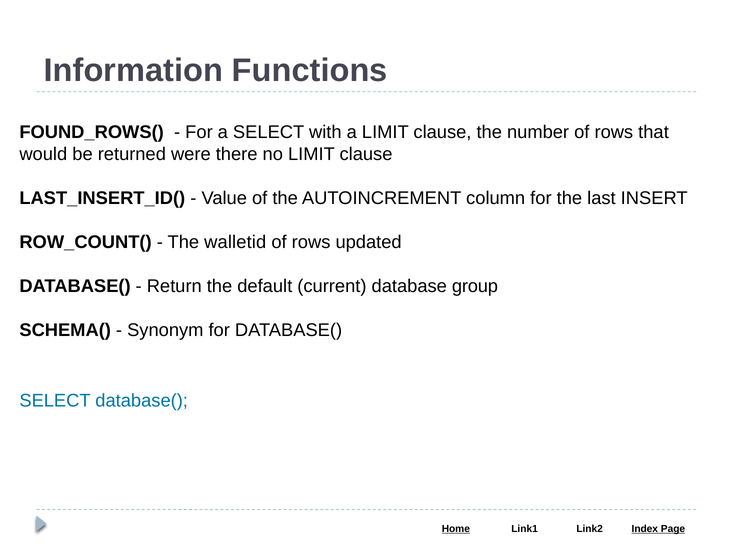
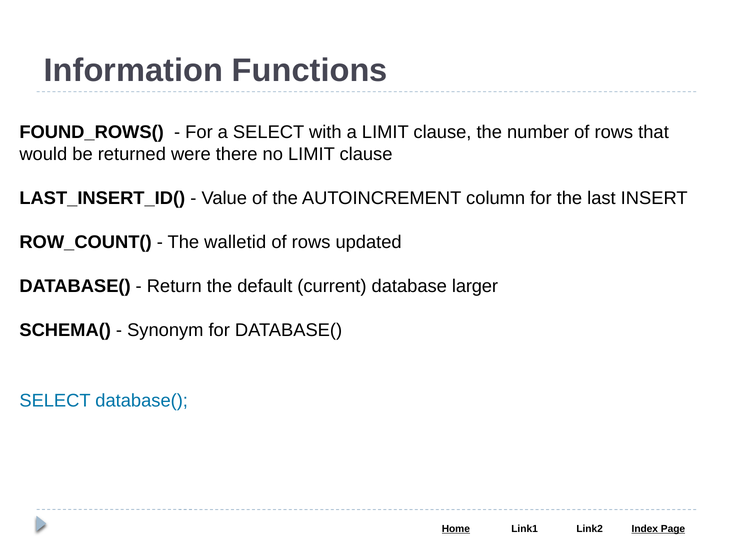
group: group -> larger
